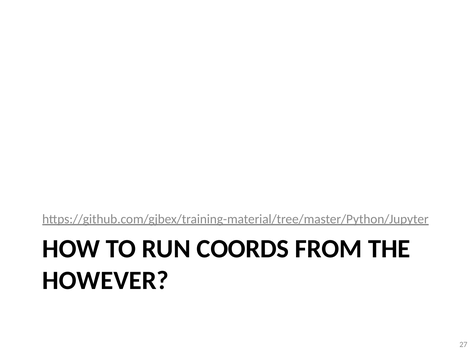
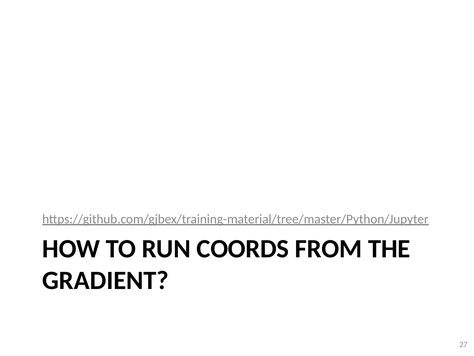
HOWEVER: HOWEVER -> GRADIENT
